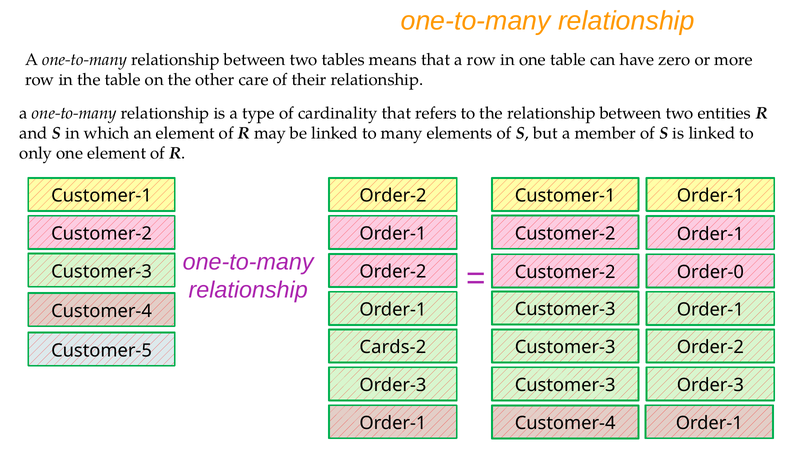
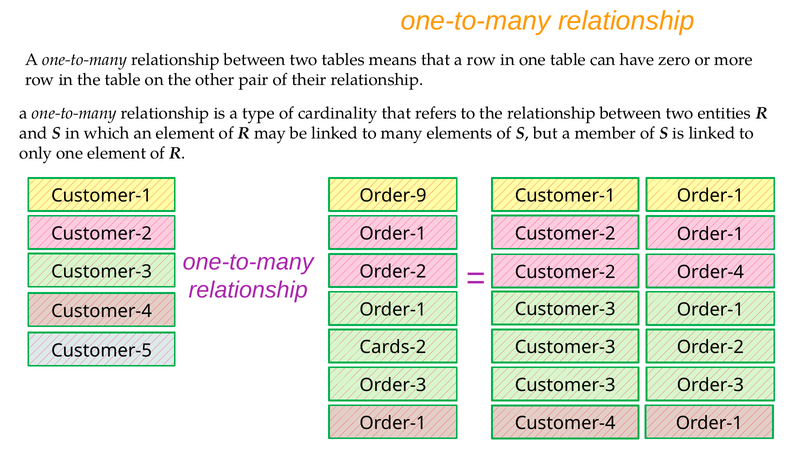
care: care -> pair
Order-2 at (393, 196): Order-2 -> Order-9
Order-0: Order-0 -> Order-4
